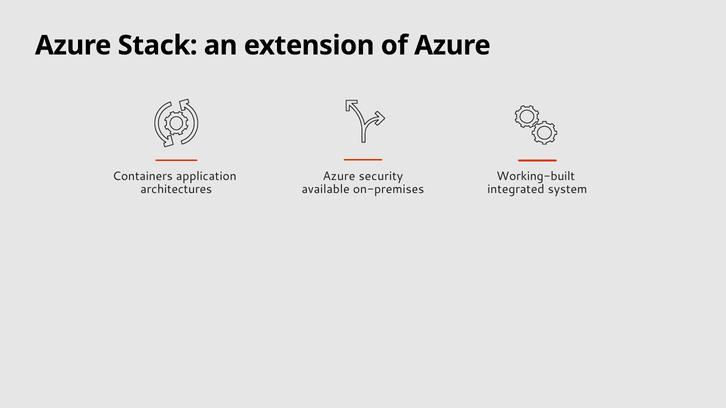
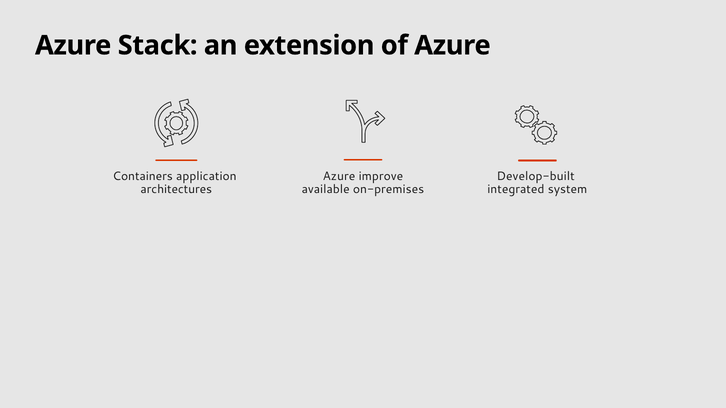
Working-built: Working-built -> Develop-built
security: security -> improve
